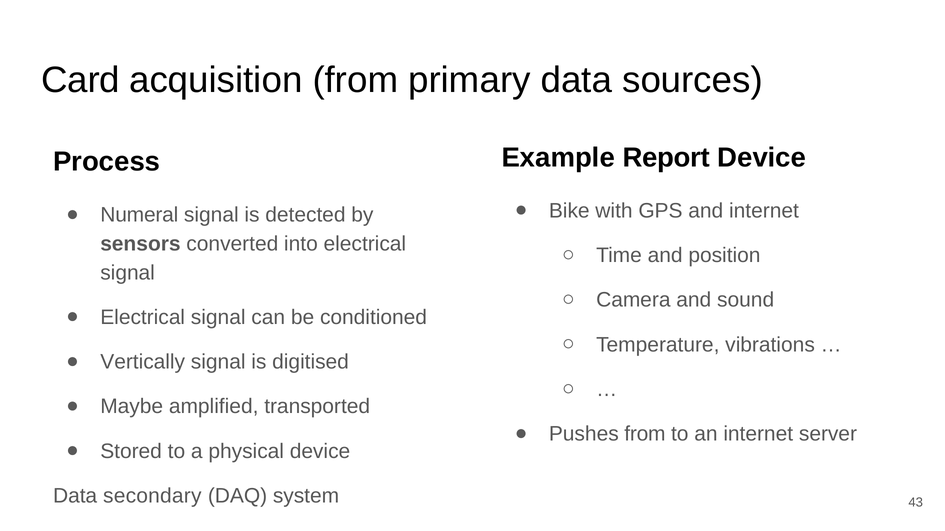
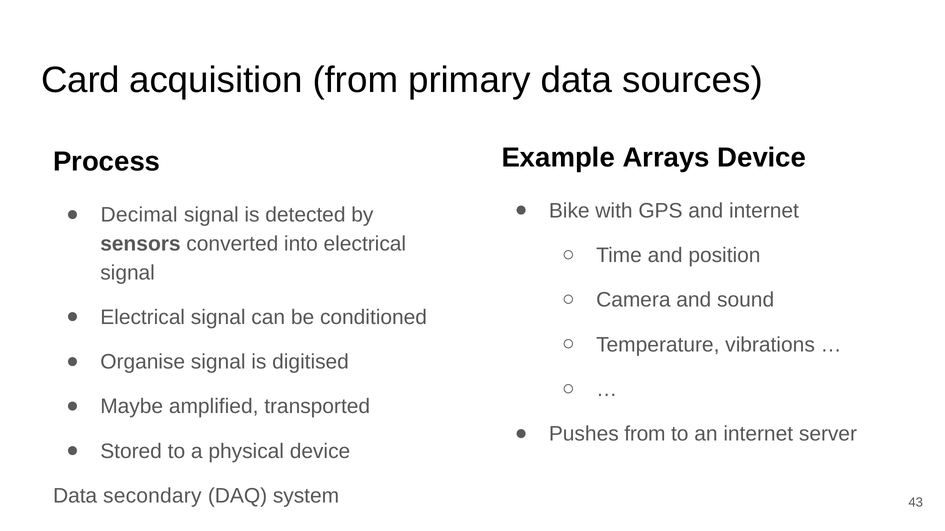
Report: Report -> Arrays
Numeral: Numeral -> Decimal
Vertically: Vertically -> Organise
